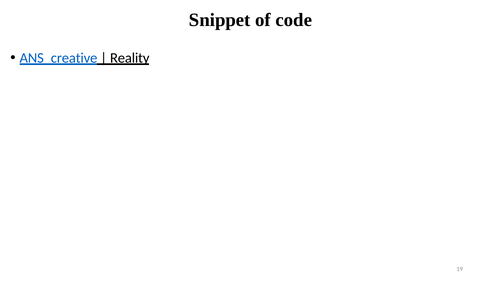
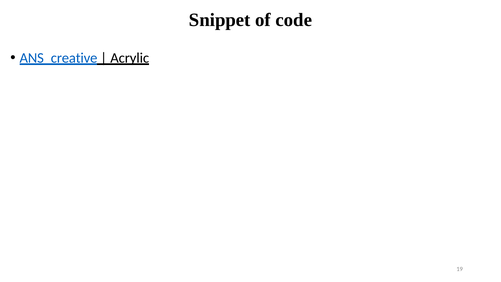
Reality: Reality -> Acrylic
